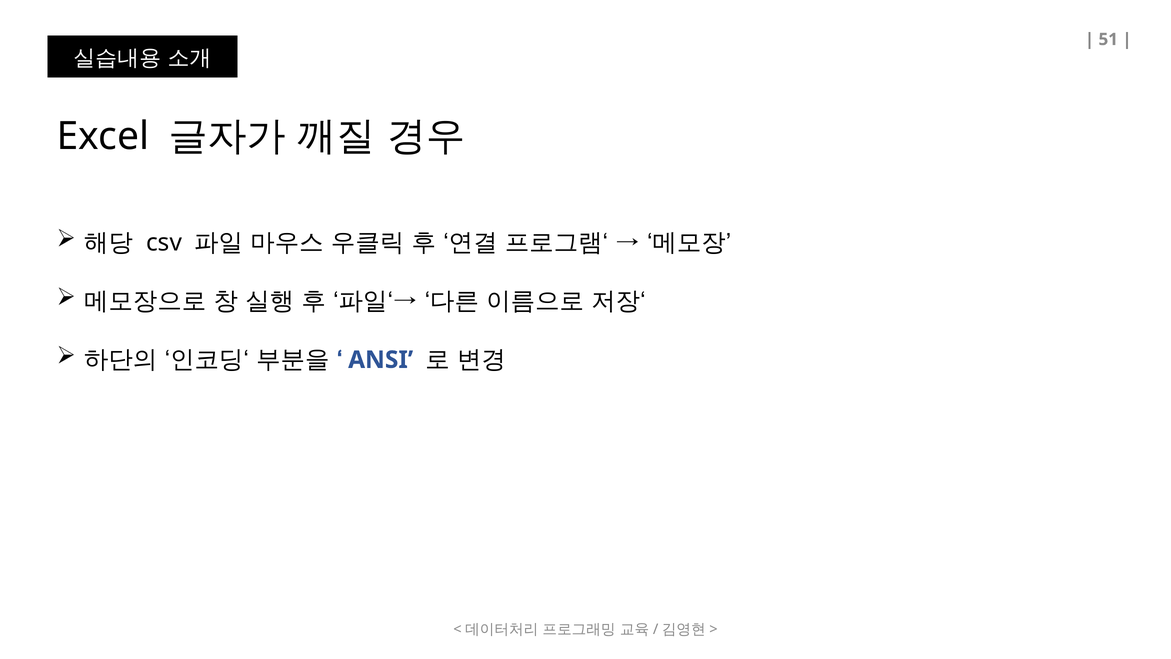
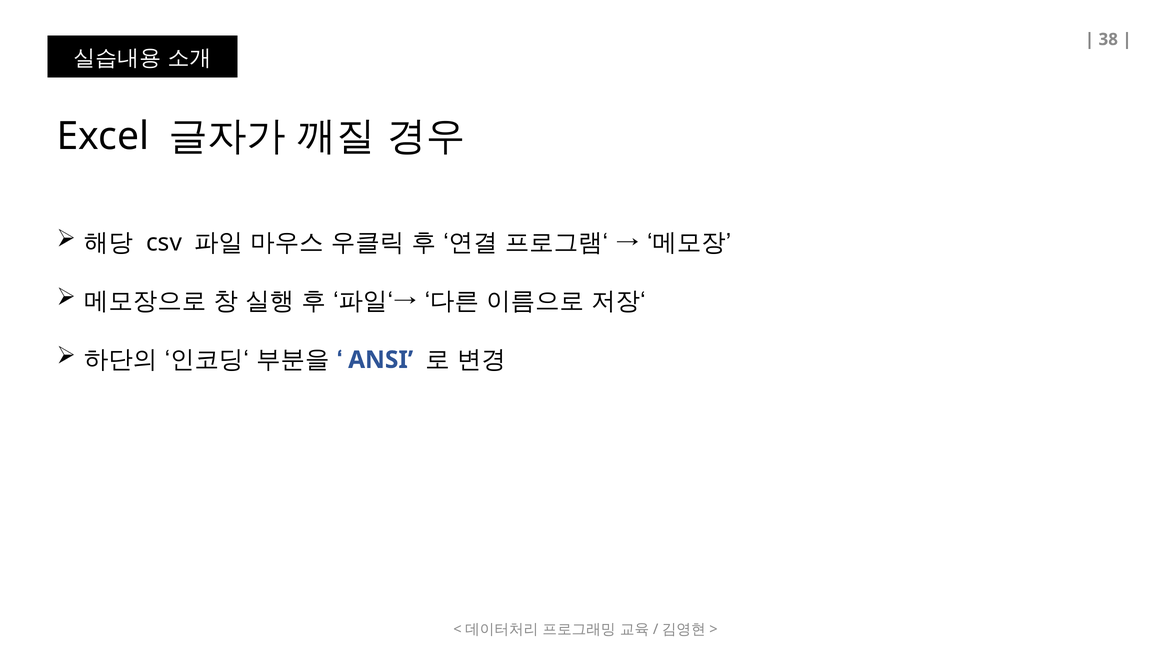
51: 51 -> 38
